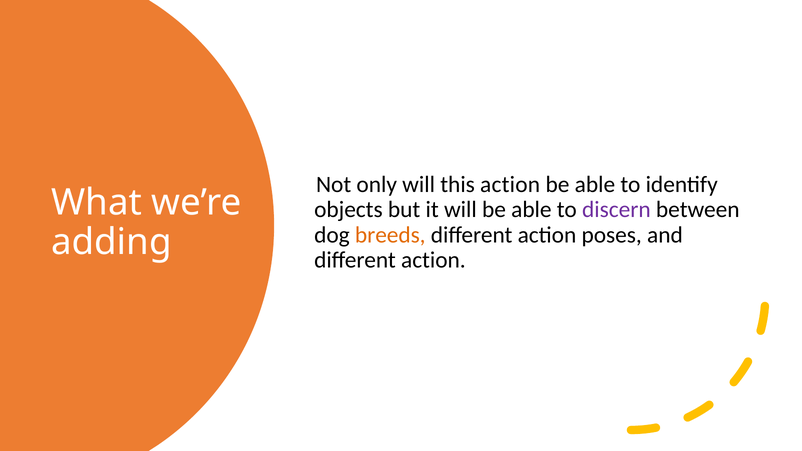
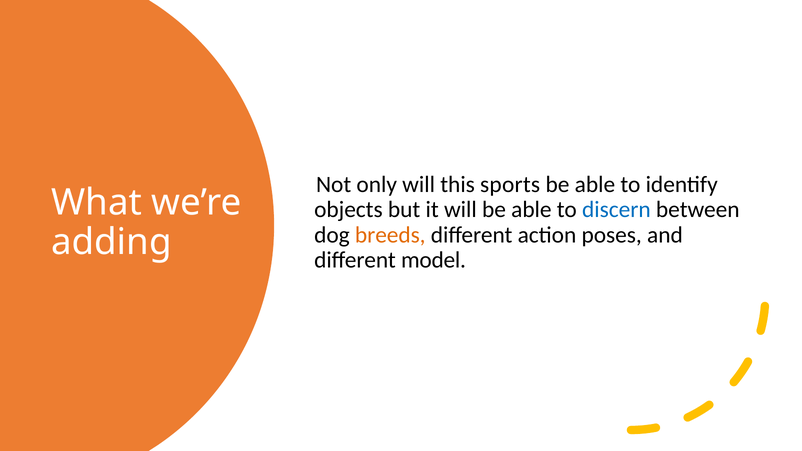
this action: action -> sports
discern colour: purple -> blue
action at (433, 260): action -> model
